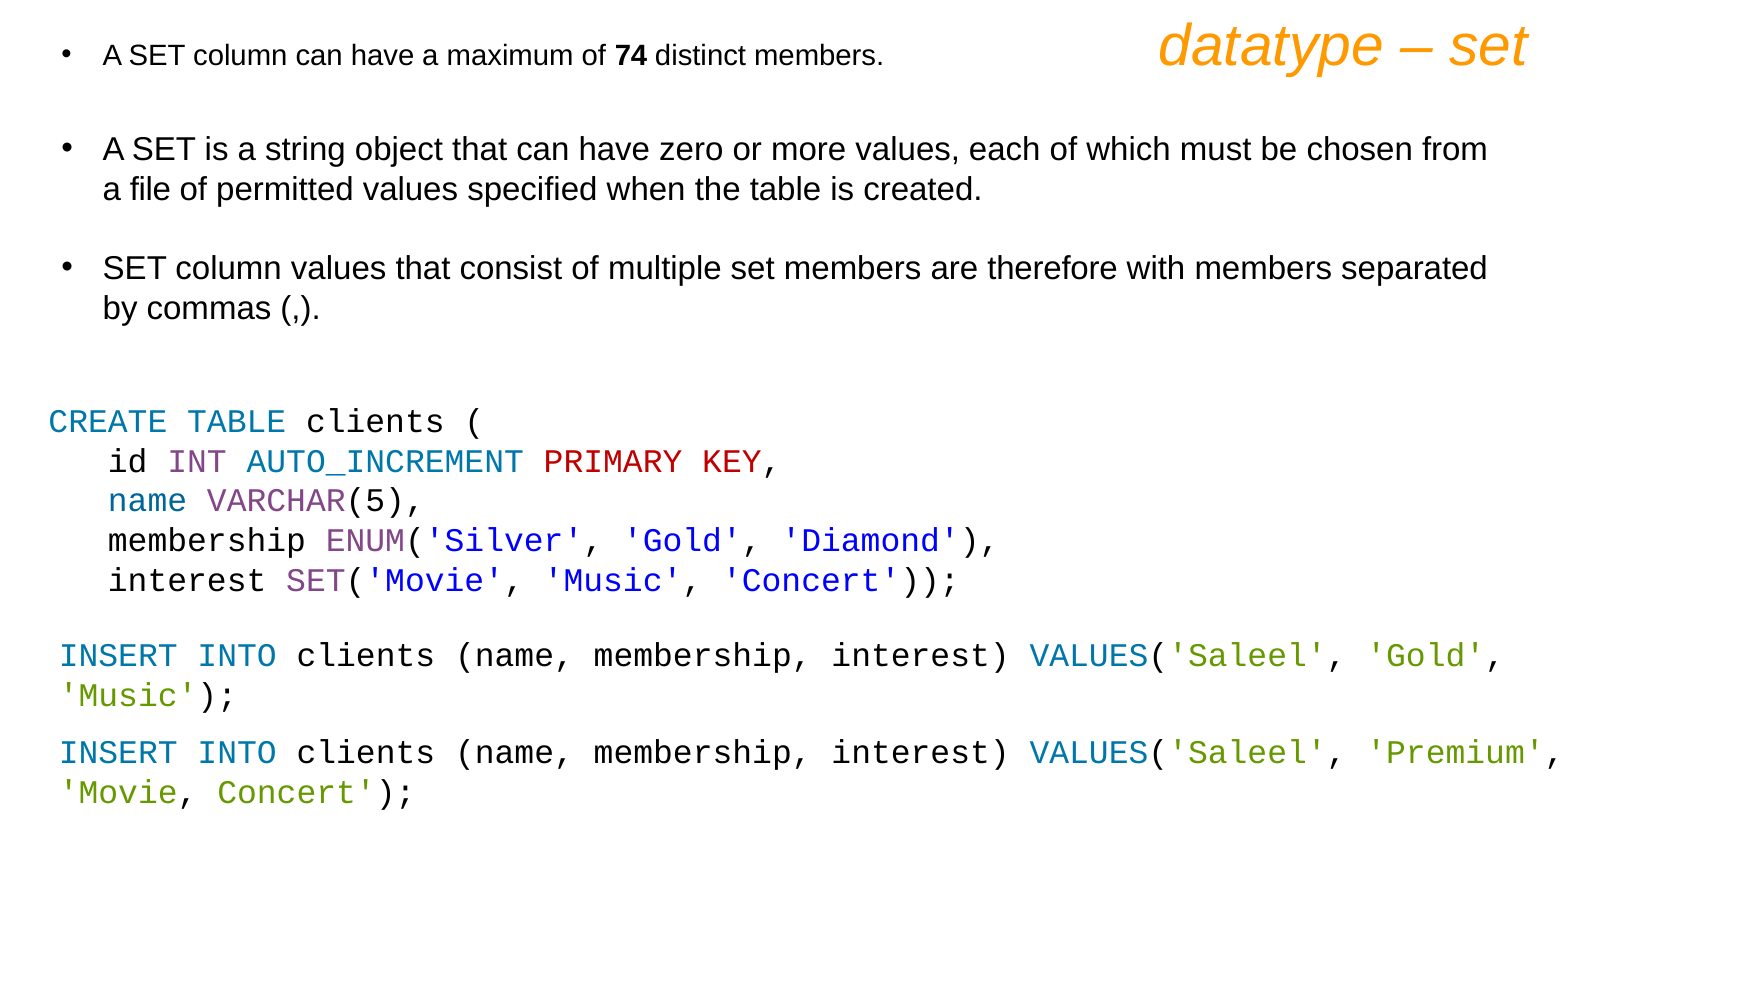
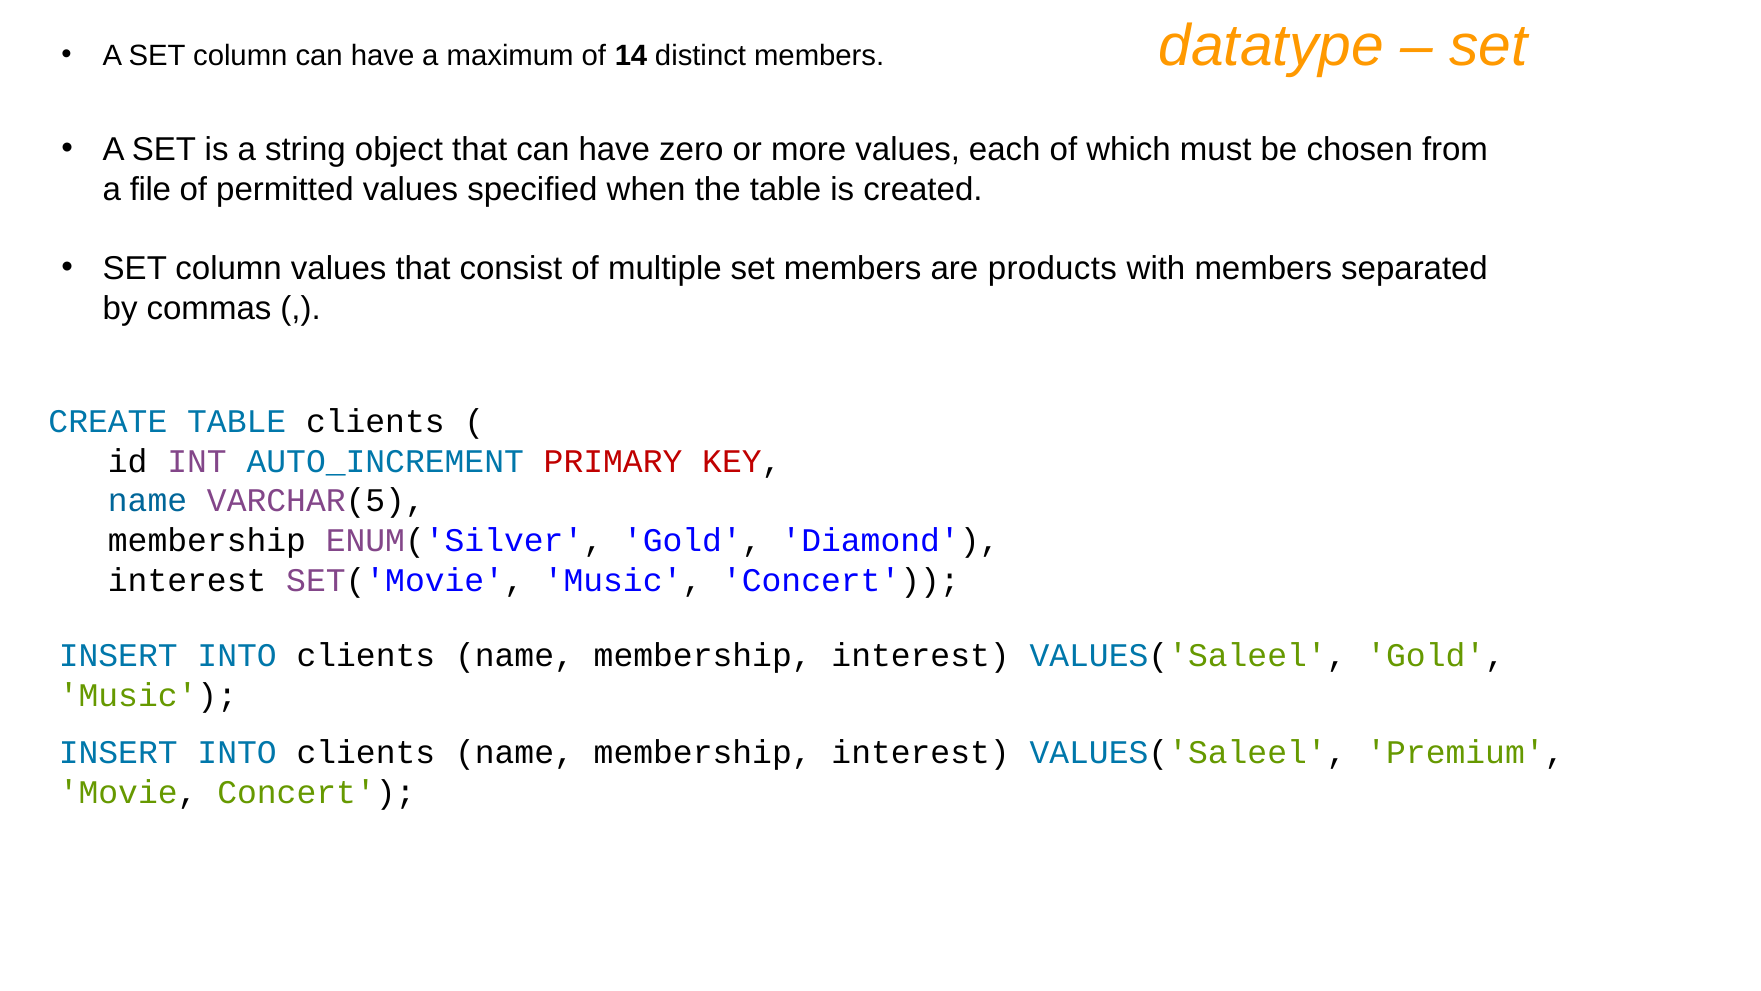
74: 74 -> 14
therefore: therefore -> products
